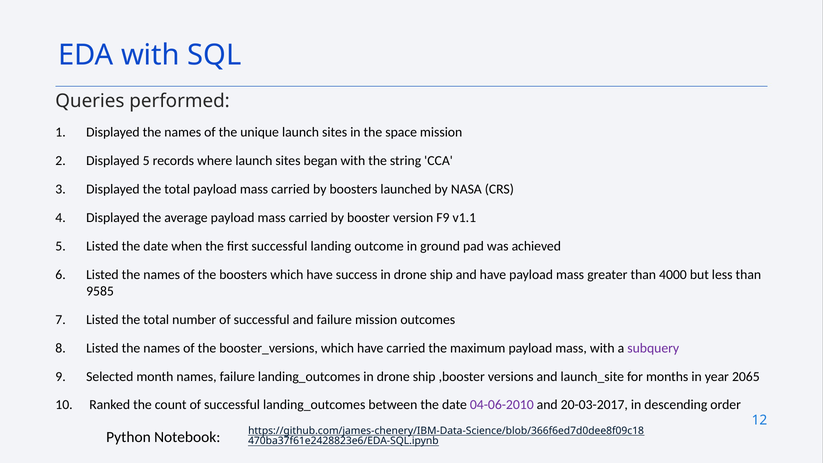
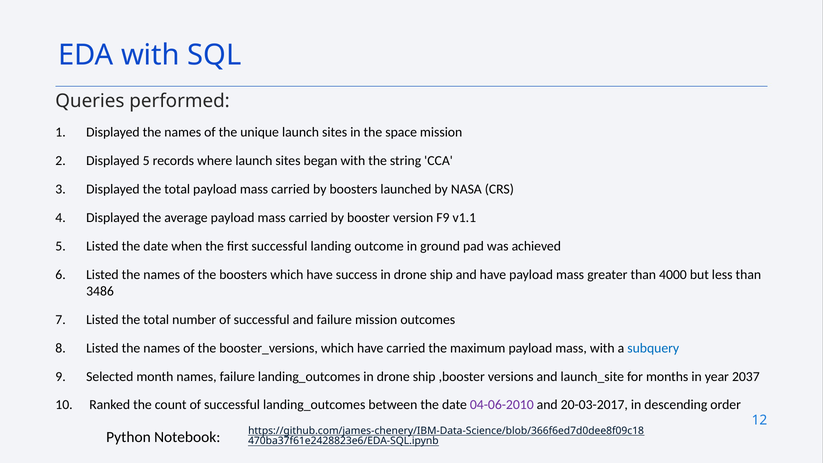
9585: 9585 -> 3486
subquery colour: purple -> blue
2065: 2065 -> 2037
